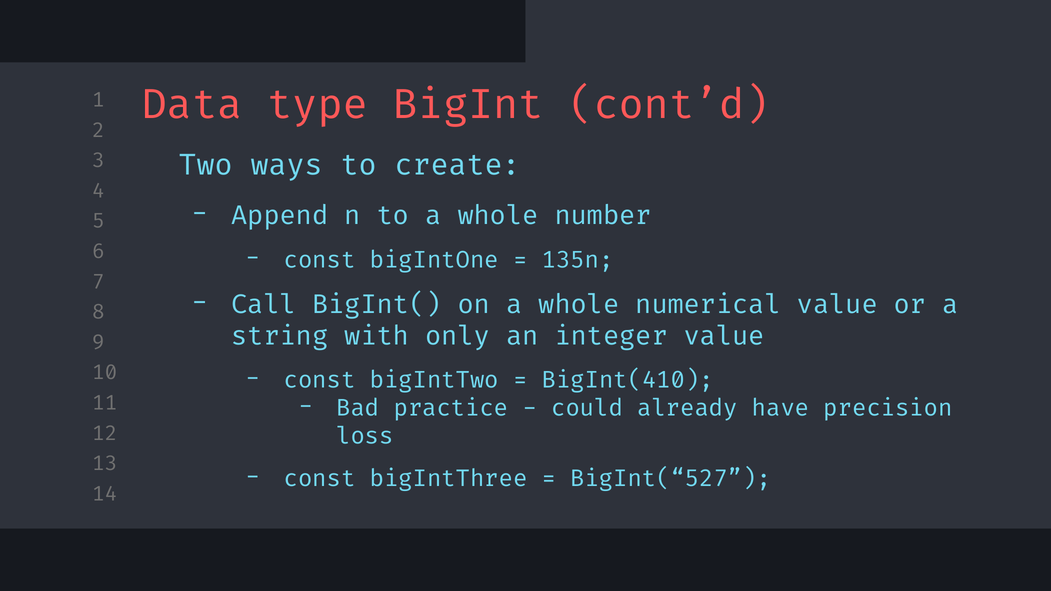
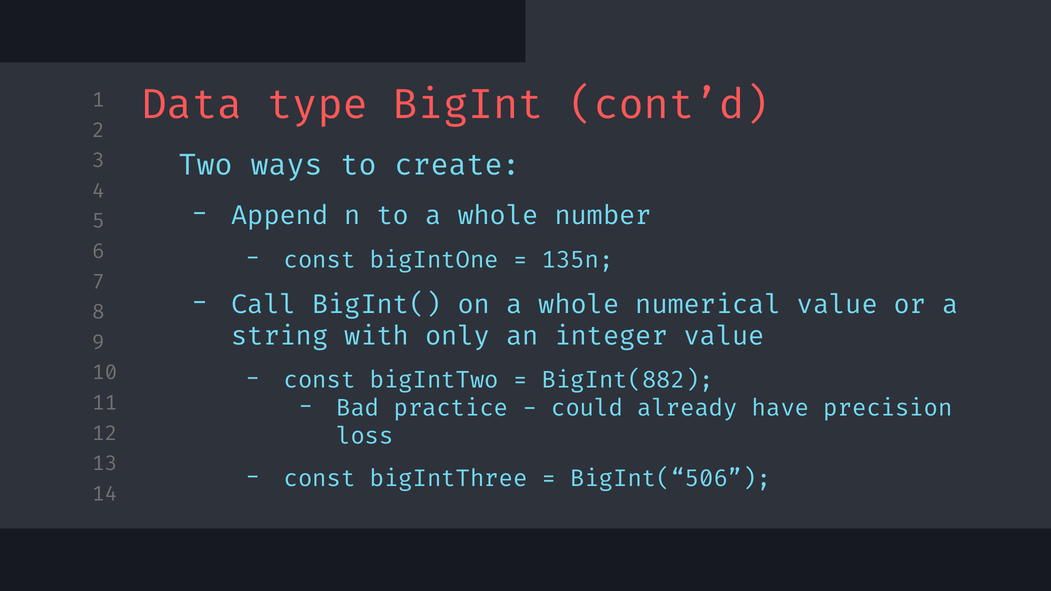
BigInt(410: BigInt(410 -> BigInt(882
BigInt(“527: BigInt(“527 -> BigInt(“506
